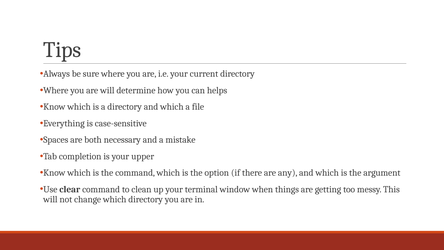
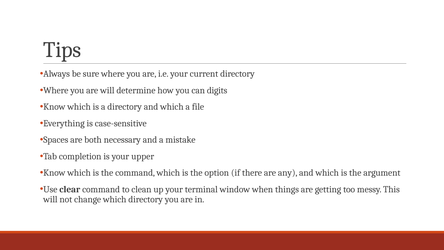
helps: helps -> digits
